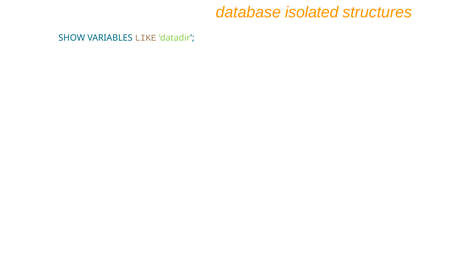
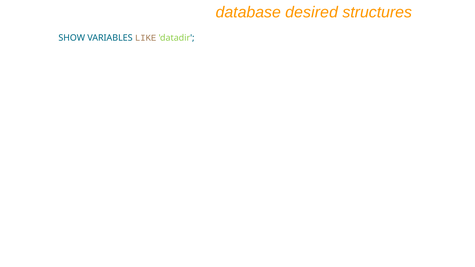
isolated: isolated -> desired
